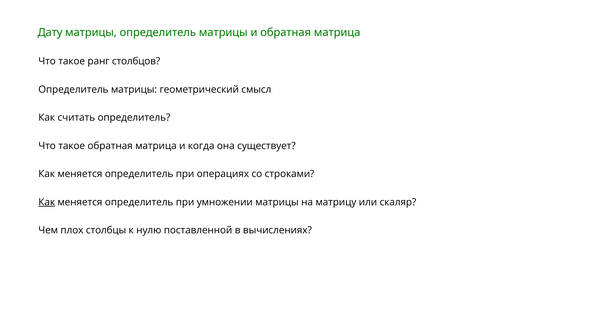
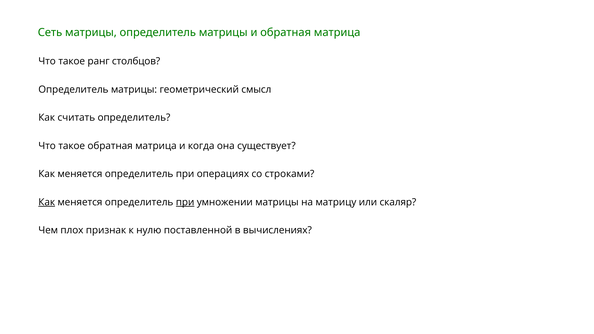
Дату: Дату -> Сеть
при at (185, 202) underline: none -> present
столбцы: столбцы -> признак
